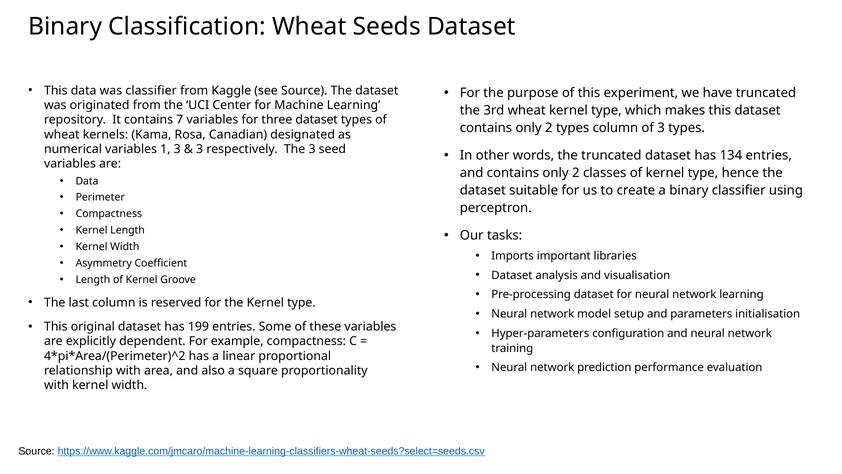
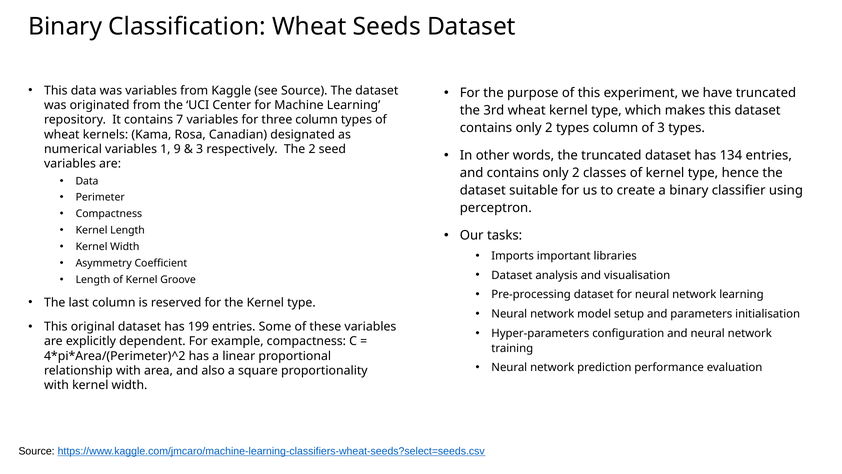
was classifier: classifier -> variables
three dataset: dataset -> column
1 3: 3 -> 9
The 3: 3 -> 2
